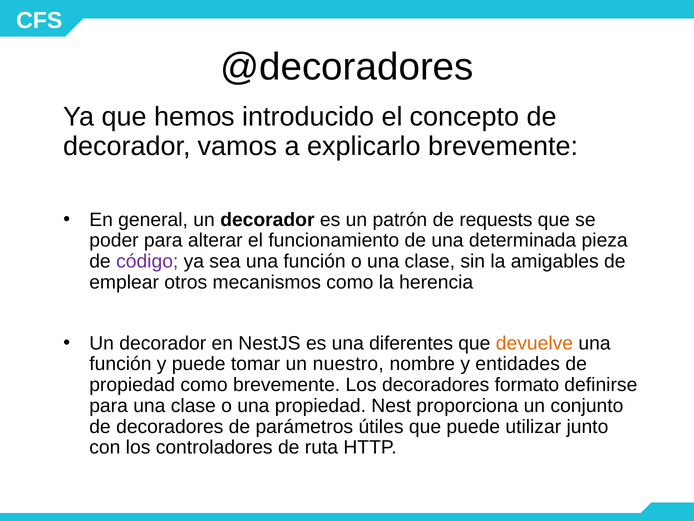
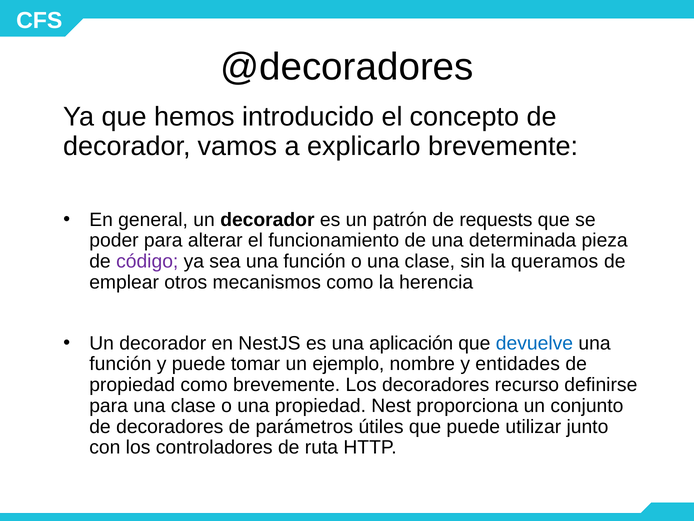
amigables: amigables -> queramos
diferentes: diferentes -> aplicación
devuelve colour: orange -> blue
nuestro: nuestro -> ejemplo
formato: formato -> recurso
